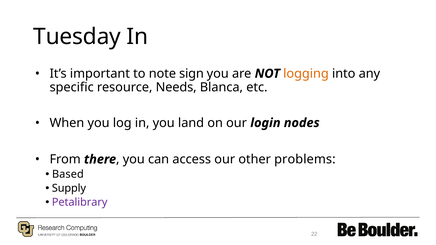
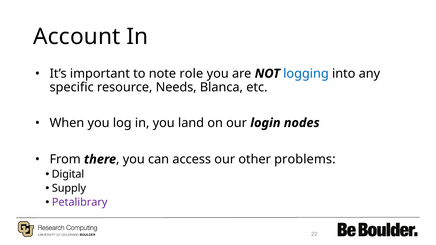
Tuesday: Tuesday -> Account
sign: sign -> role
logging colour: orange -> blue
Based: Based -> Digital
